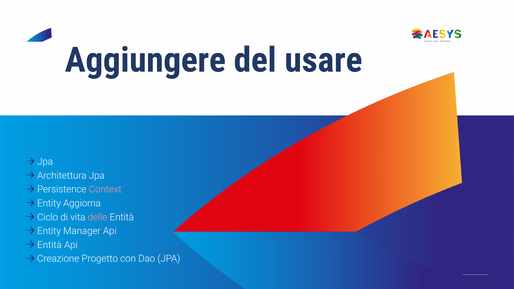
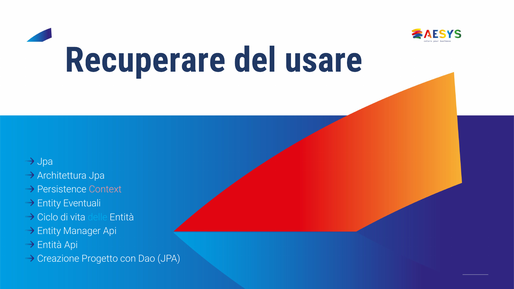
Aggiungere: Aggiungere -> Recuperare
Aggiorna: Aggiorna -> Eventuali
delle colour: pink -> light blue
